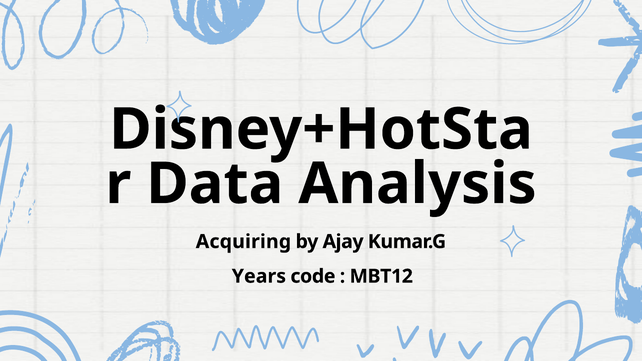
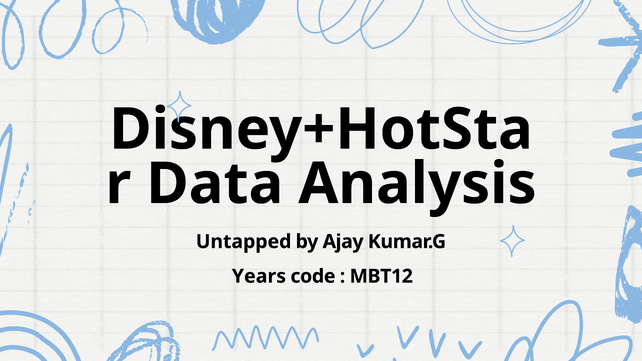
Acquiring: Acquiring -> Untapped
